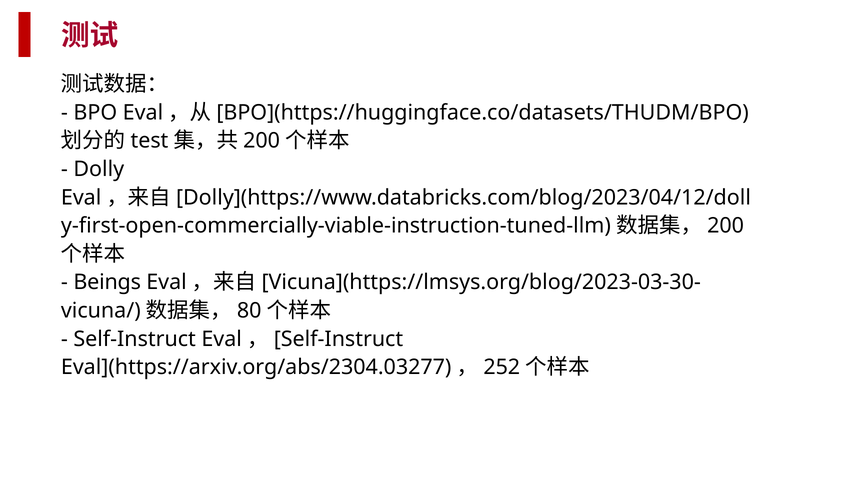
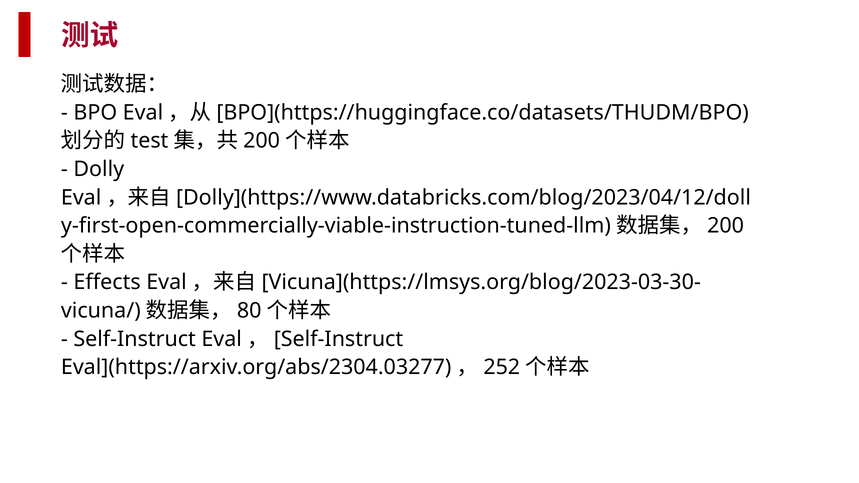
Beings: Beings -> Effects
